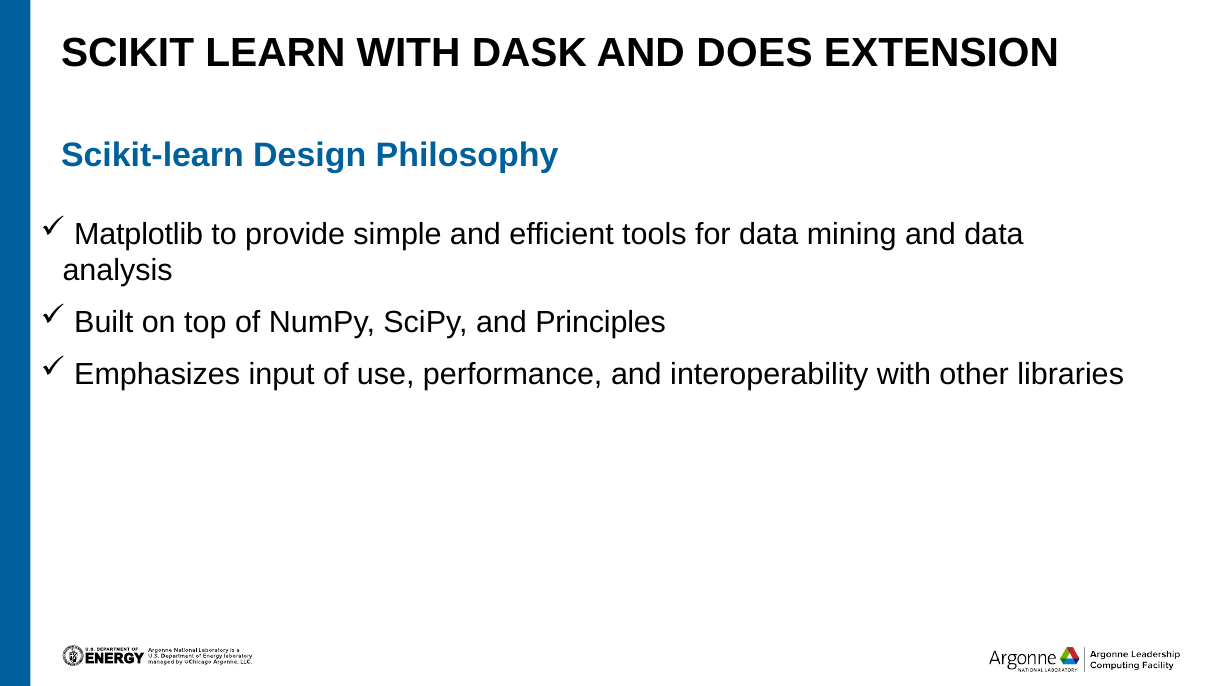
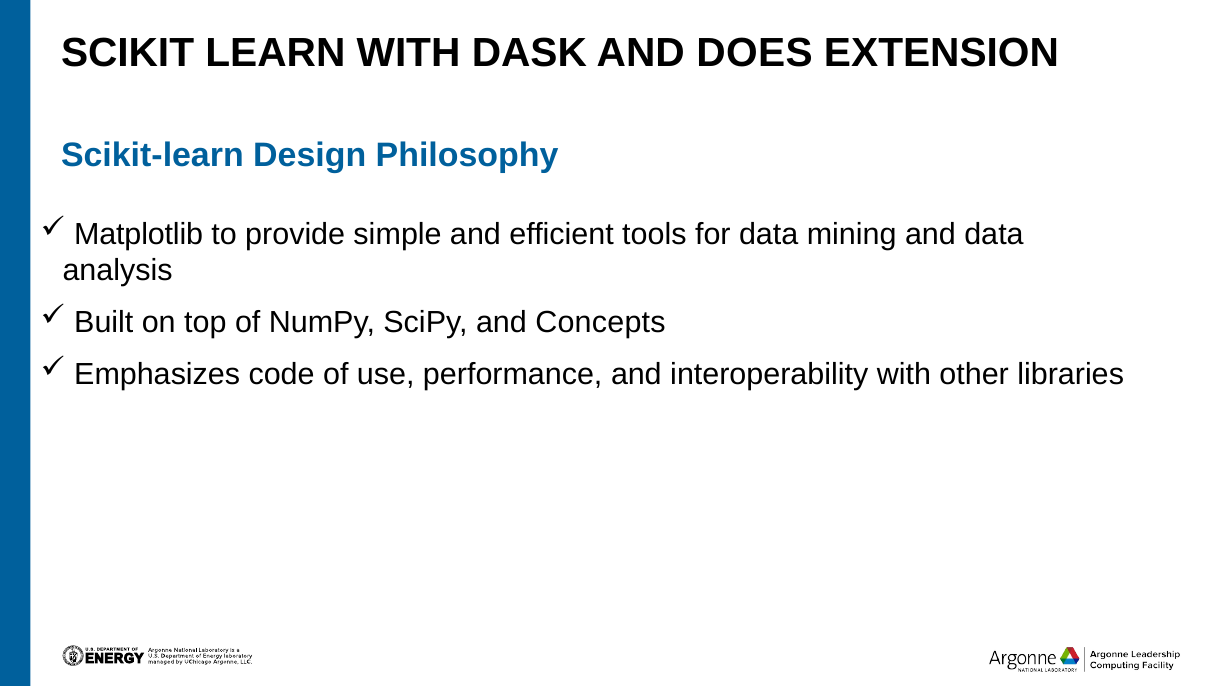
Principles: Principles -> Concepts
input: input -> code
